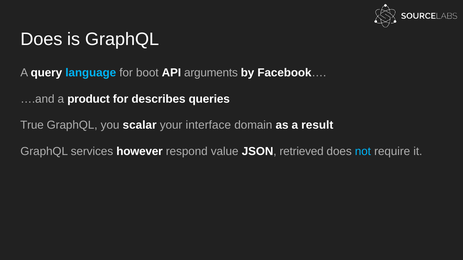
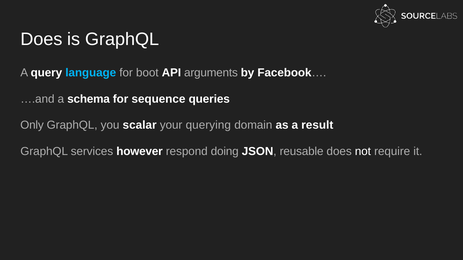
product: product -> schema
describes: describes -> sequence
True: True -> Only
interface: interface -> querying
value: value -> doing
retrieved: retrieved -> reusable
not colour: light blue -> white
